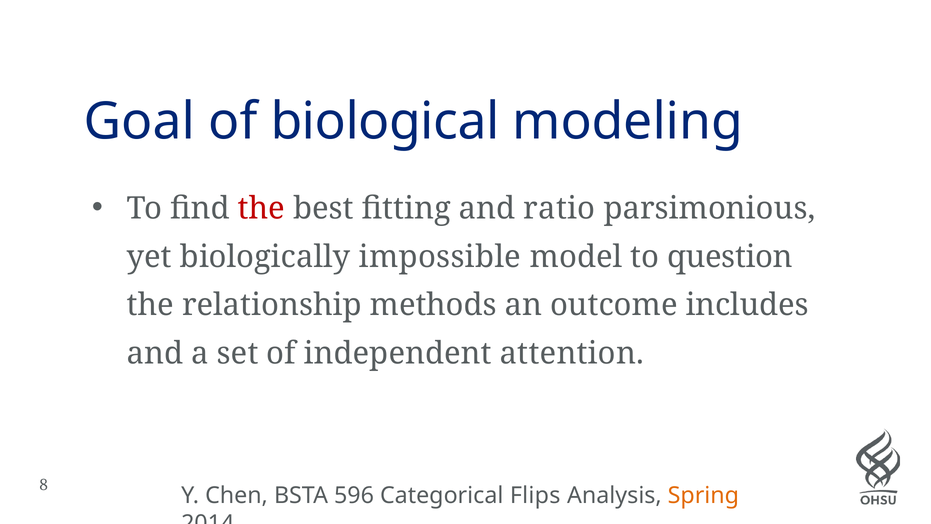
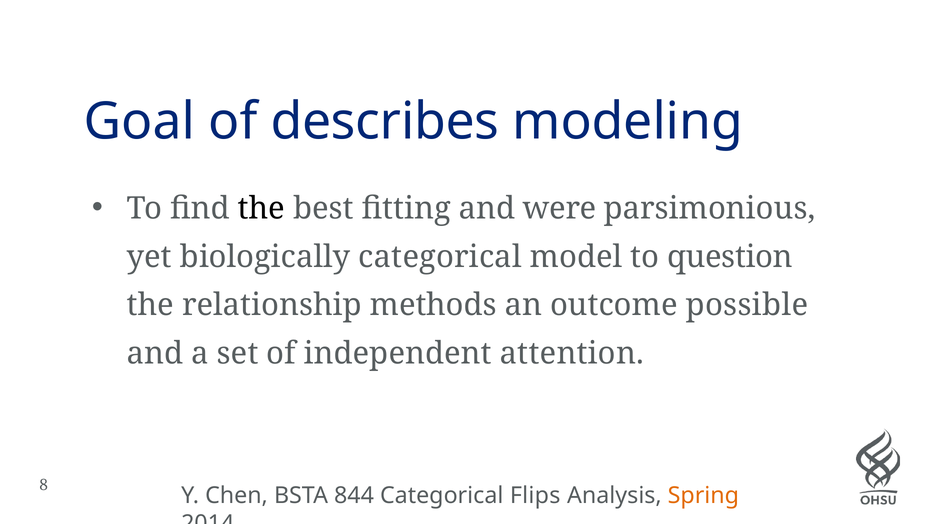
biological: biological -> describes
the at (261, 208) colour: red -> black
ratio: ratio -> were
biologically impossible: impossible -> categorical
includes: includes -> possible
596: 596 -> 844
